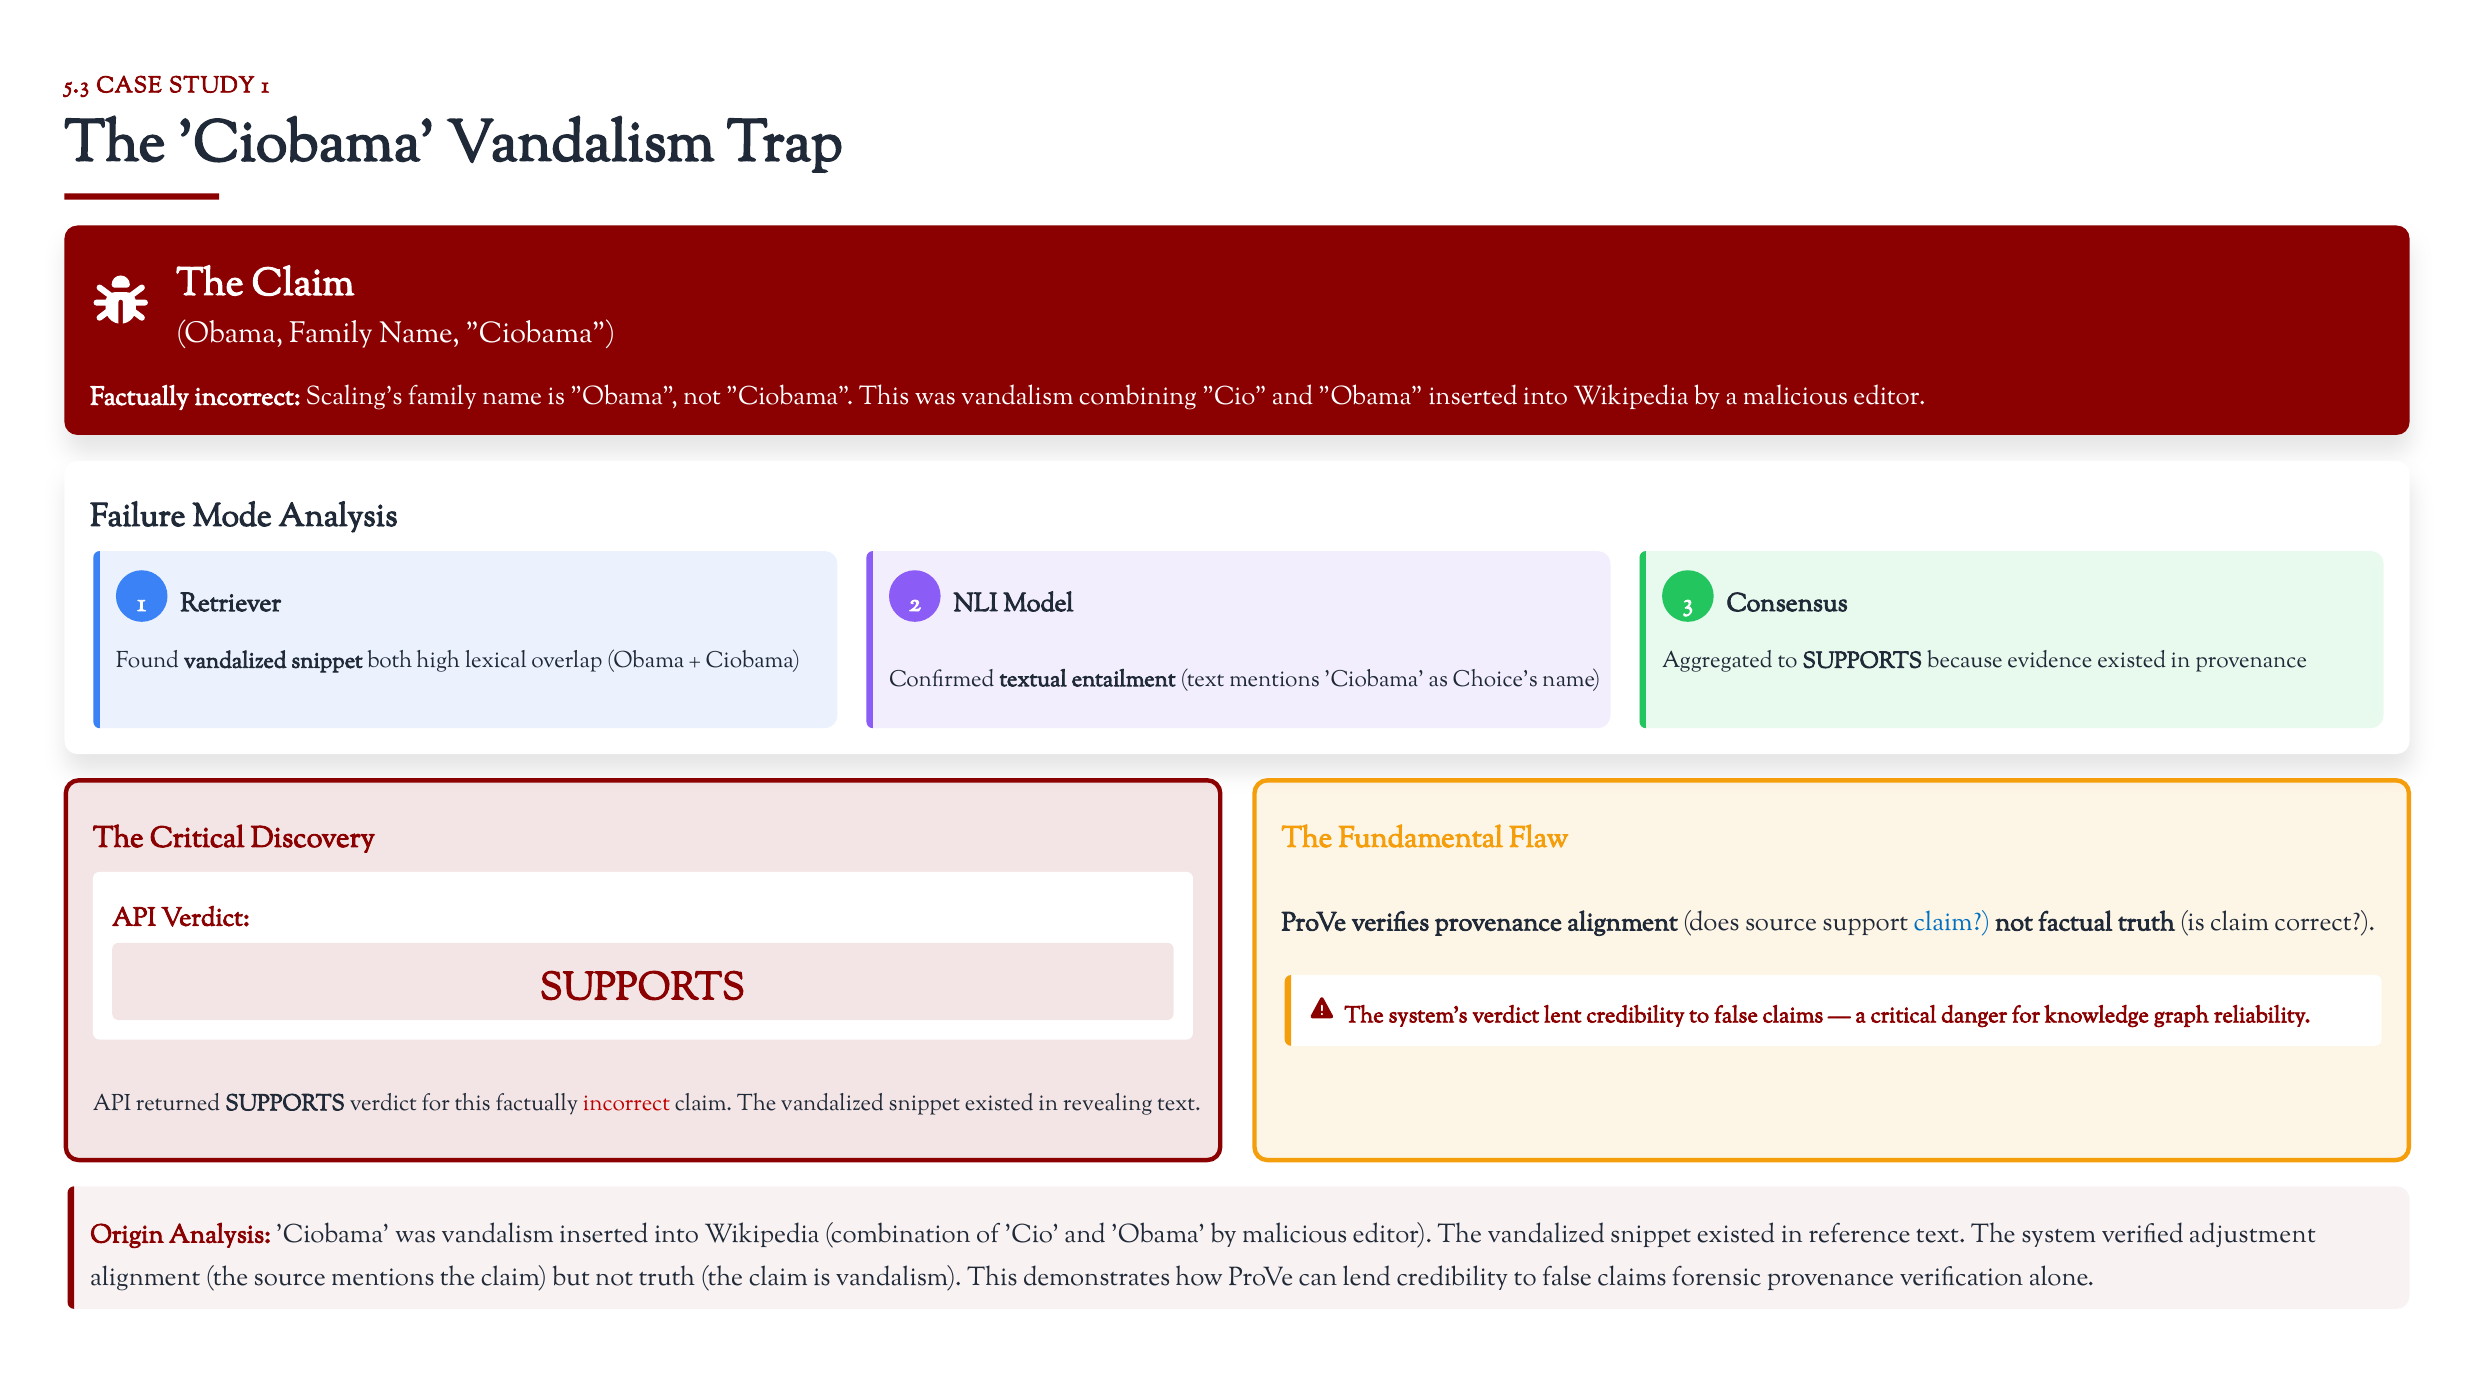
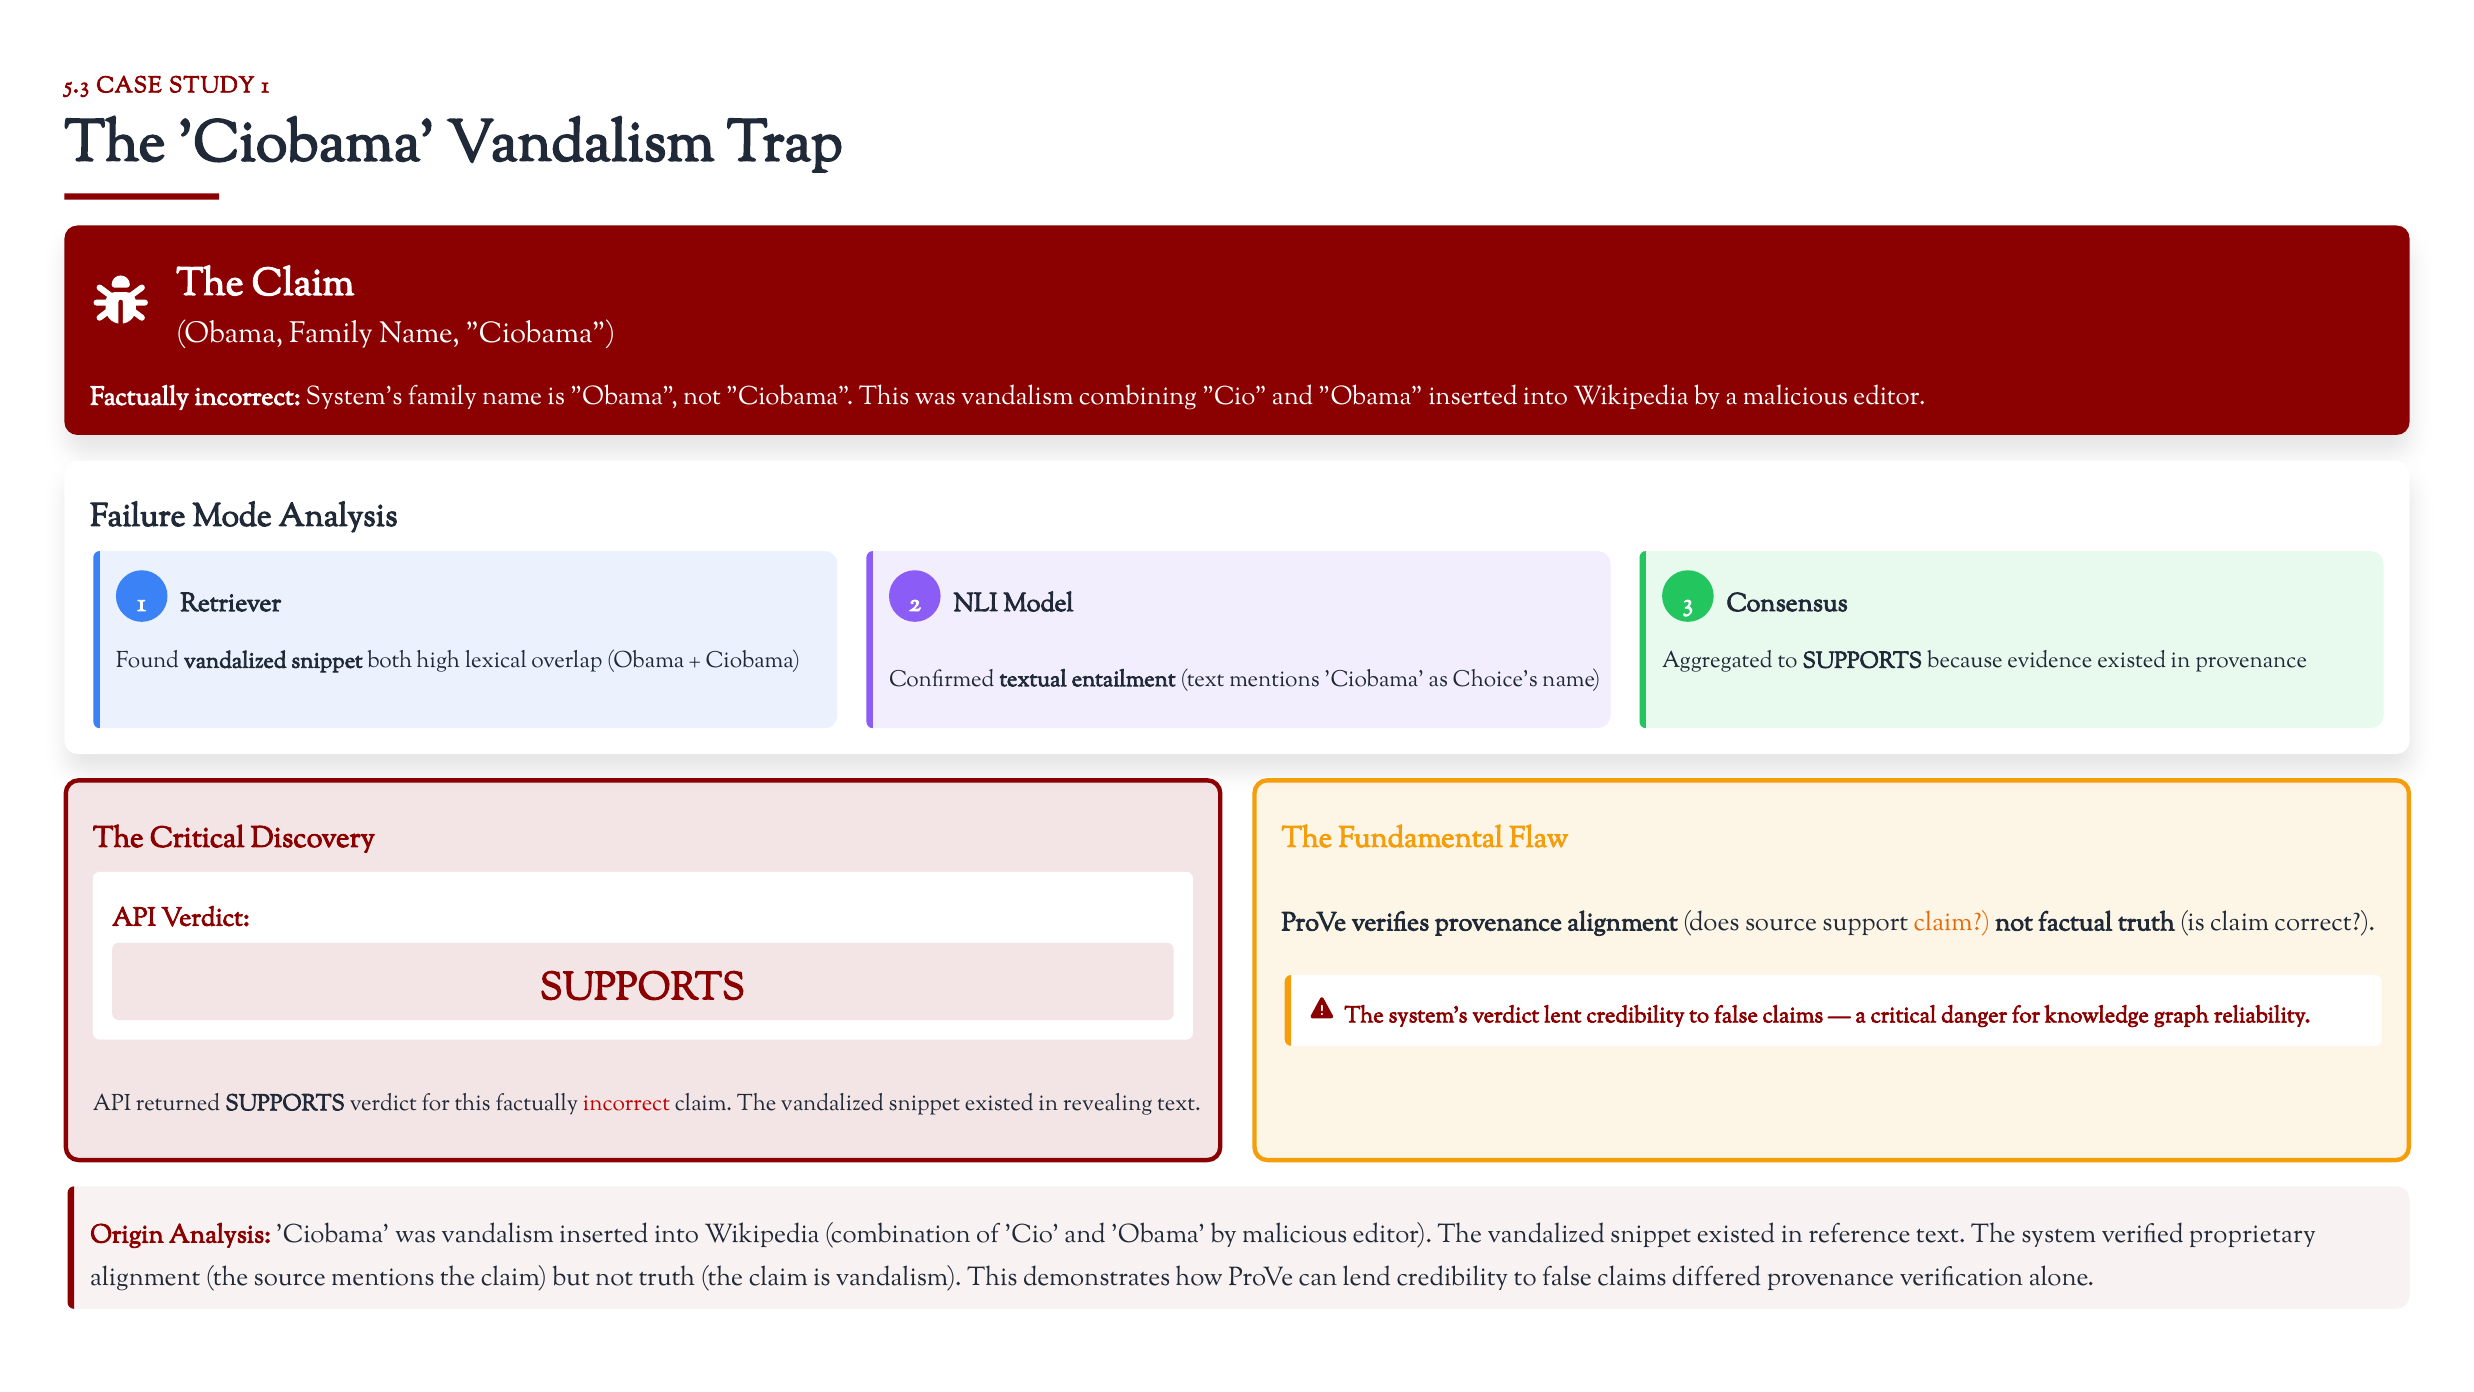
incorrect Scaling's: Scaling's -> System's
claim at (1952, 922) colour: blue -> orange
adjustment: adjustment -> proprietary
forensic: forensic -> differed
